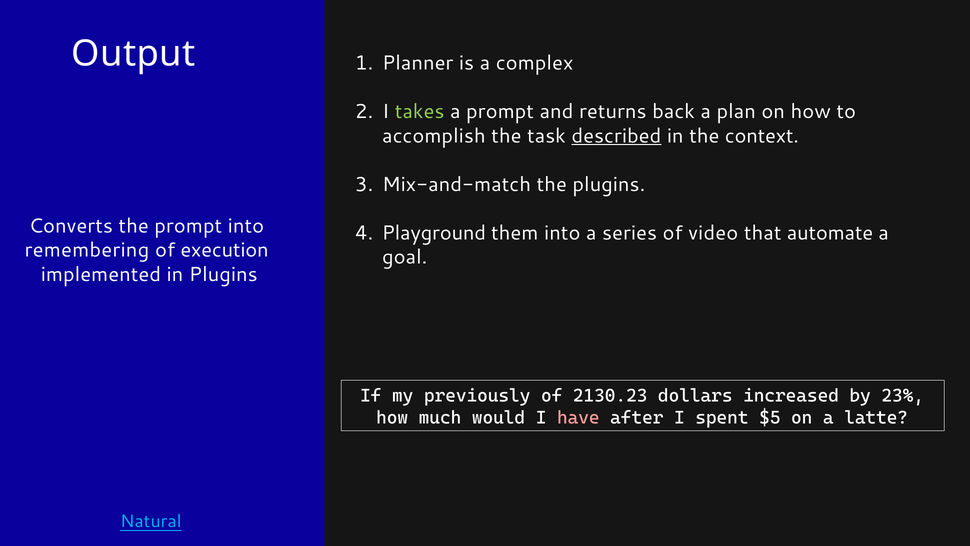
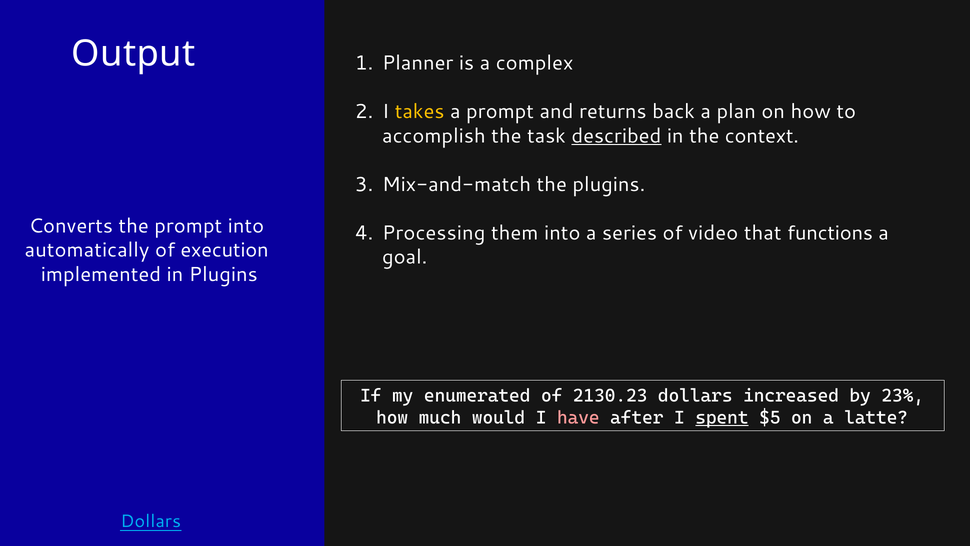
takes colour: light green -> yellow
Playground: Playground -> Processing
automate: automate -> functions
remembering: remembering -> automatically
previously: previously -> enumerated
spent underline: none -> present
Natural at (151, 521): Natural -> Dollars
